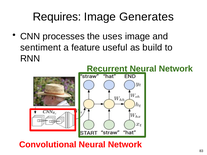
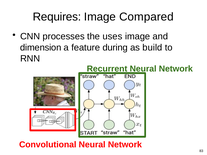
Generates: Generates -> Compared
sentiment: sentiment -> dimension
useful: useful -> during
